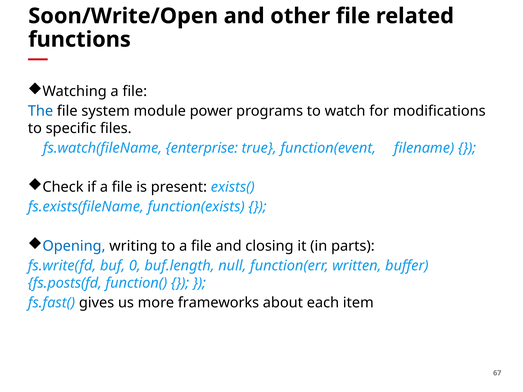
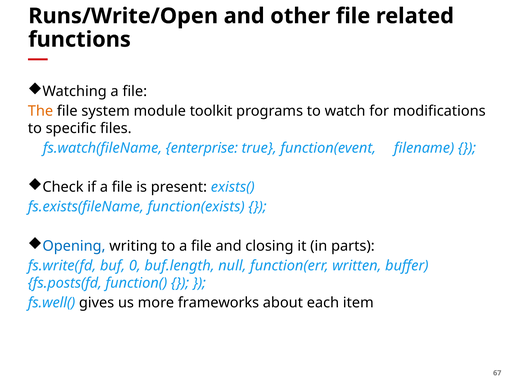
Soon/Write/Open: Soon/Write/Open -> Runs/Write/Open
The colour: blue -> orange
power: power -> toolkit
fs.fast(: fs.fast( -> fs.well(
